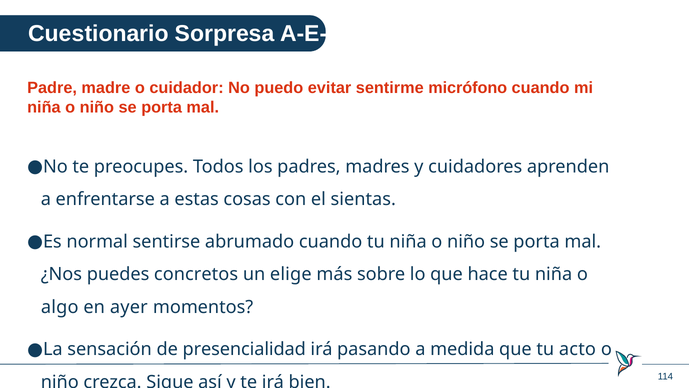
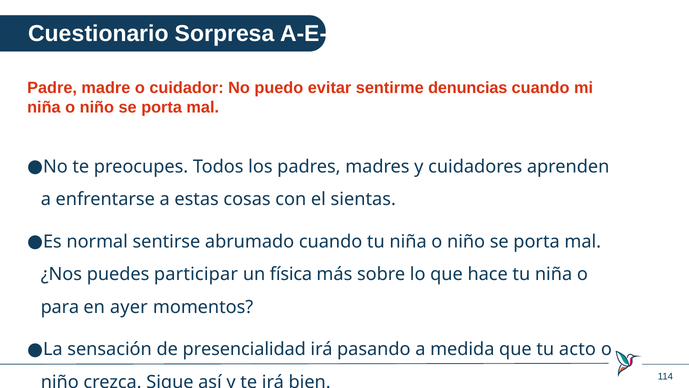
micrófono: micrófono -> denuncias
concretos: concretos -> participar
elige: elige -> física
algo: algo -> para
